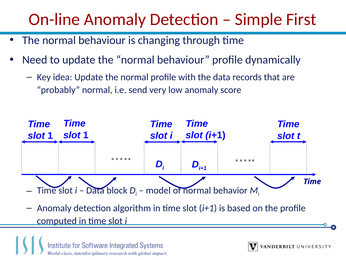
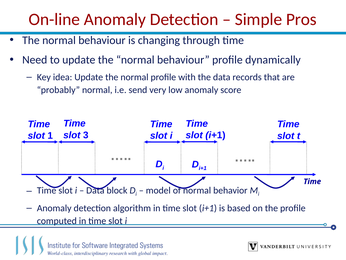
First: First -> Pros
1 at (86, 135): 1 -> 3
